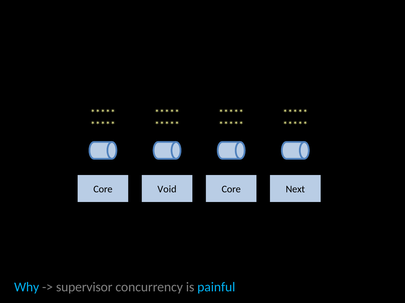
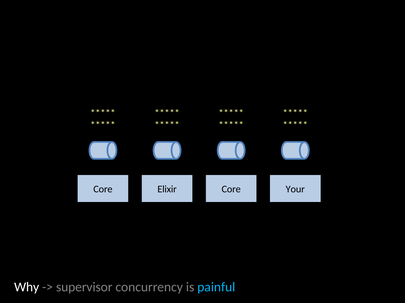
Void: Void -> Elixir
Next: Next -> Your
Why colour: light blue -> white
